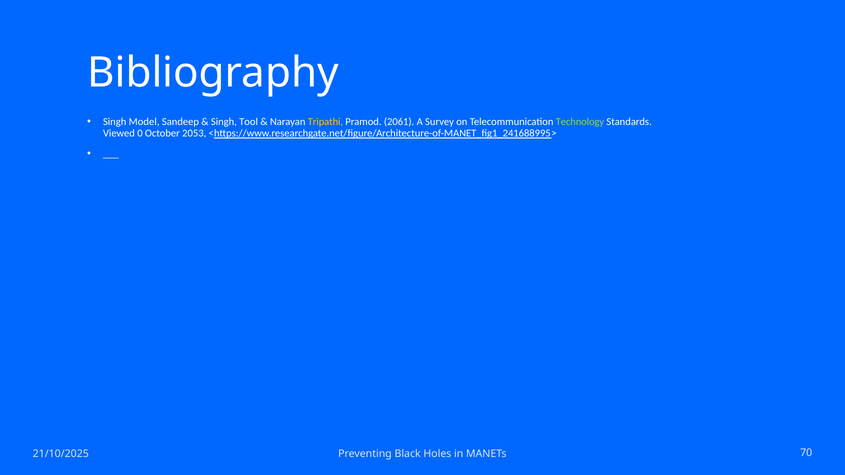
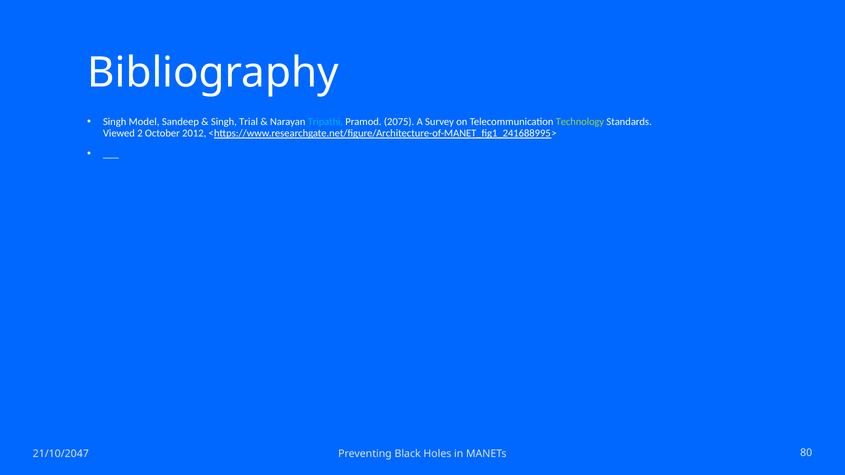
Tool: Tool -> Trial
Tripathi colour: yellow -> light blue
2061: 2061 -> 2075
0: 0 -> 2
2053: 2053 -> 2012
21/10/2025: 21/10/2025 -> 21/10/2047
70: 70 -> 80
